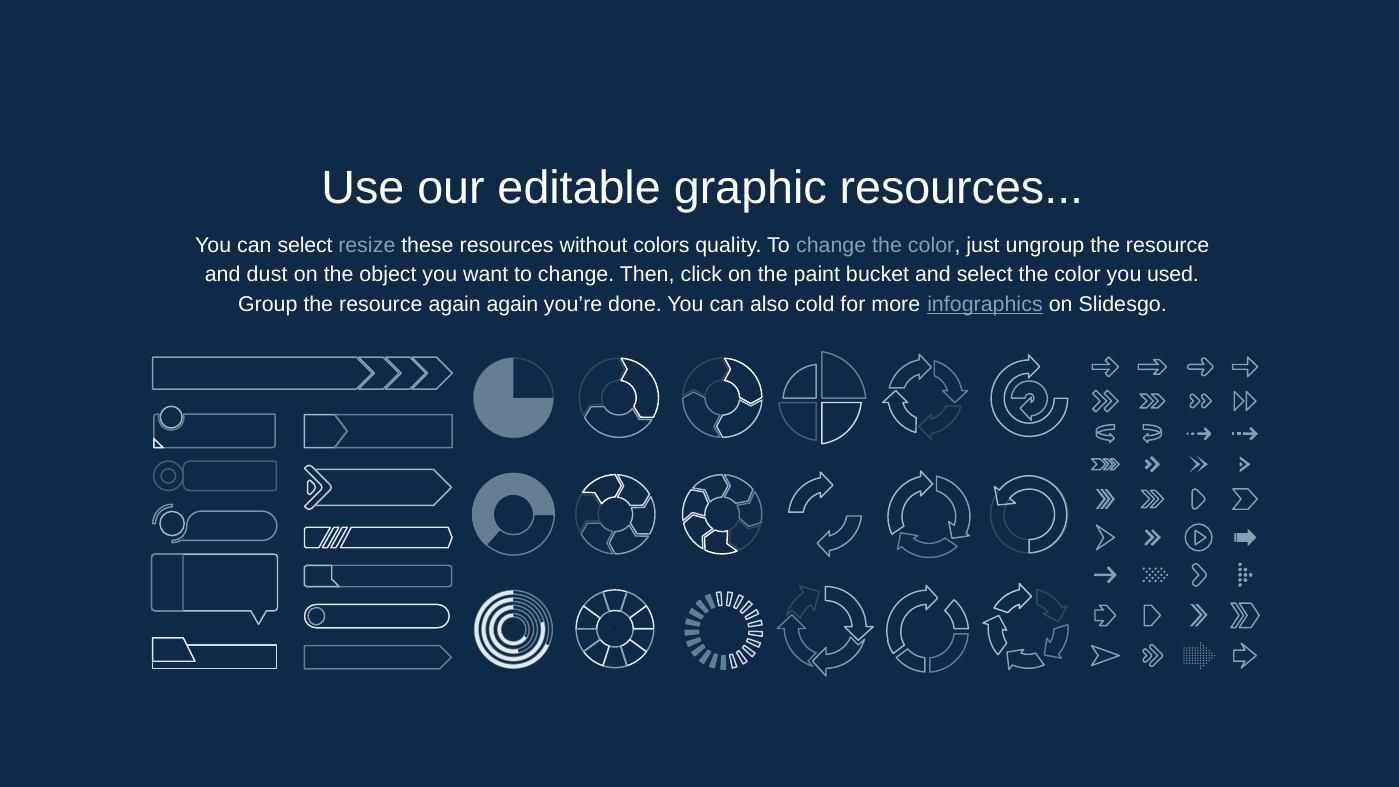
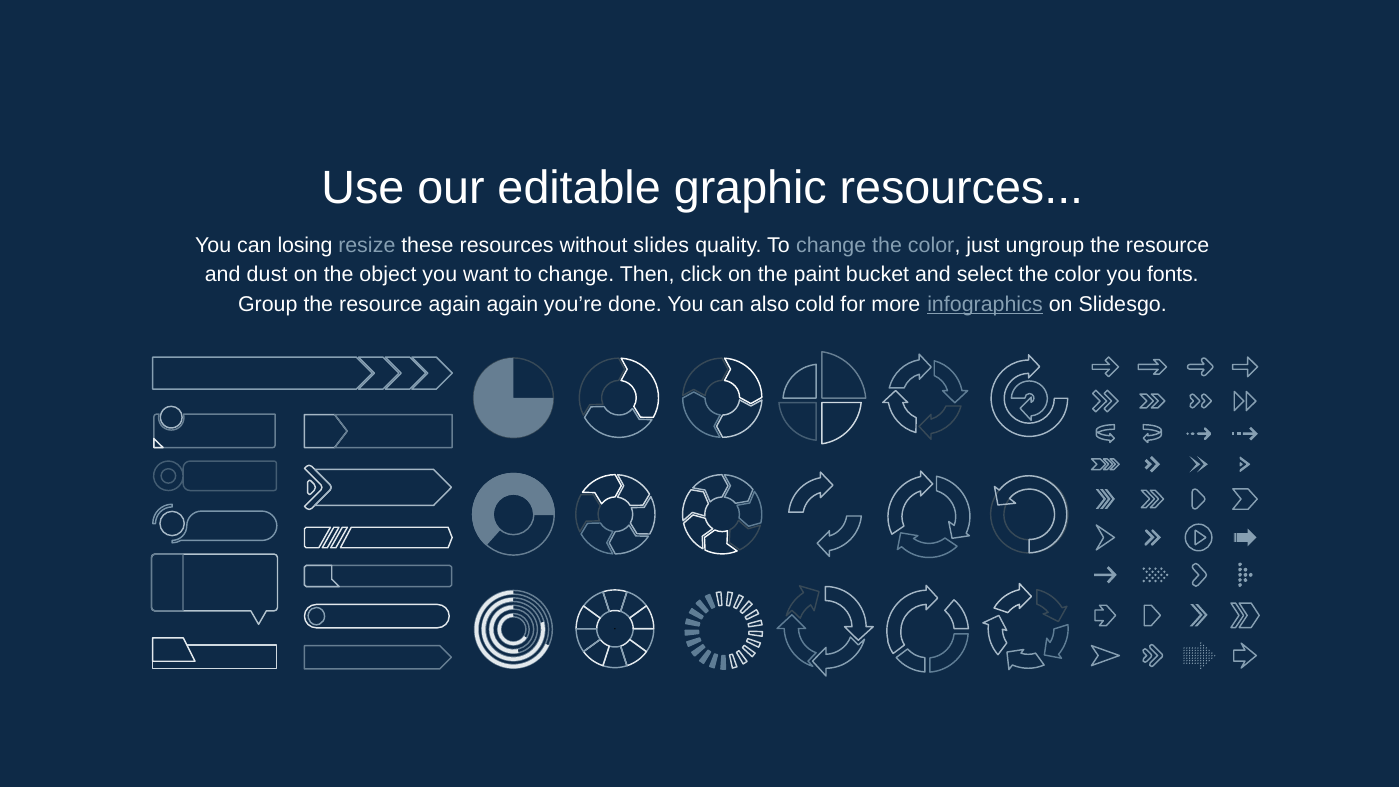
can select: select -> losing
colors: colors -> slides
used: used -> fonts
